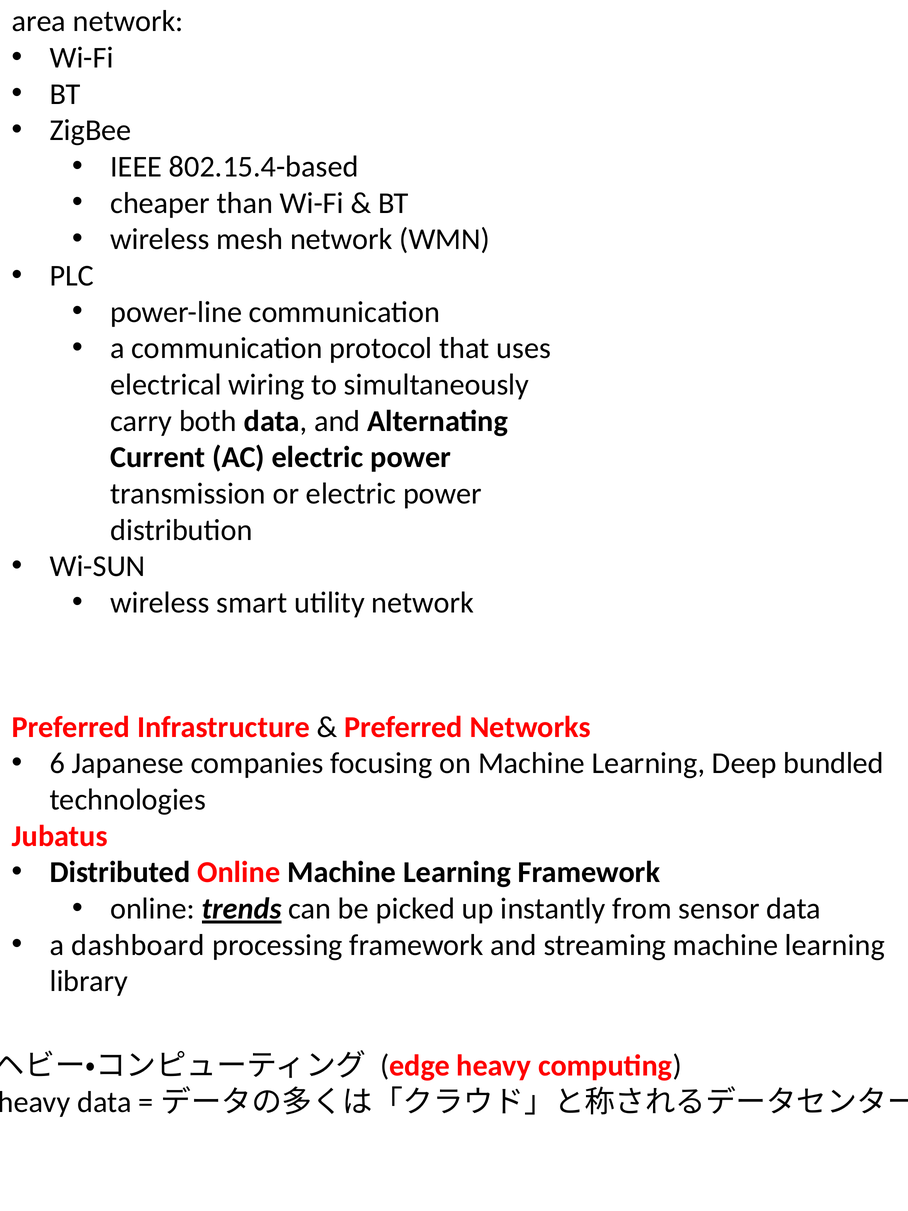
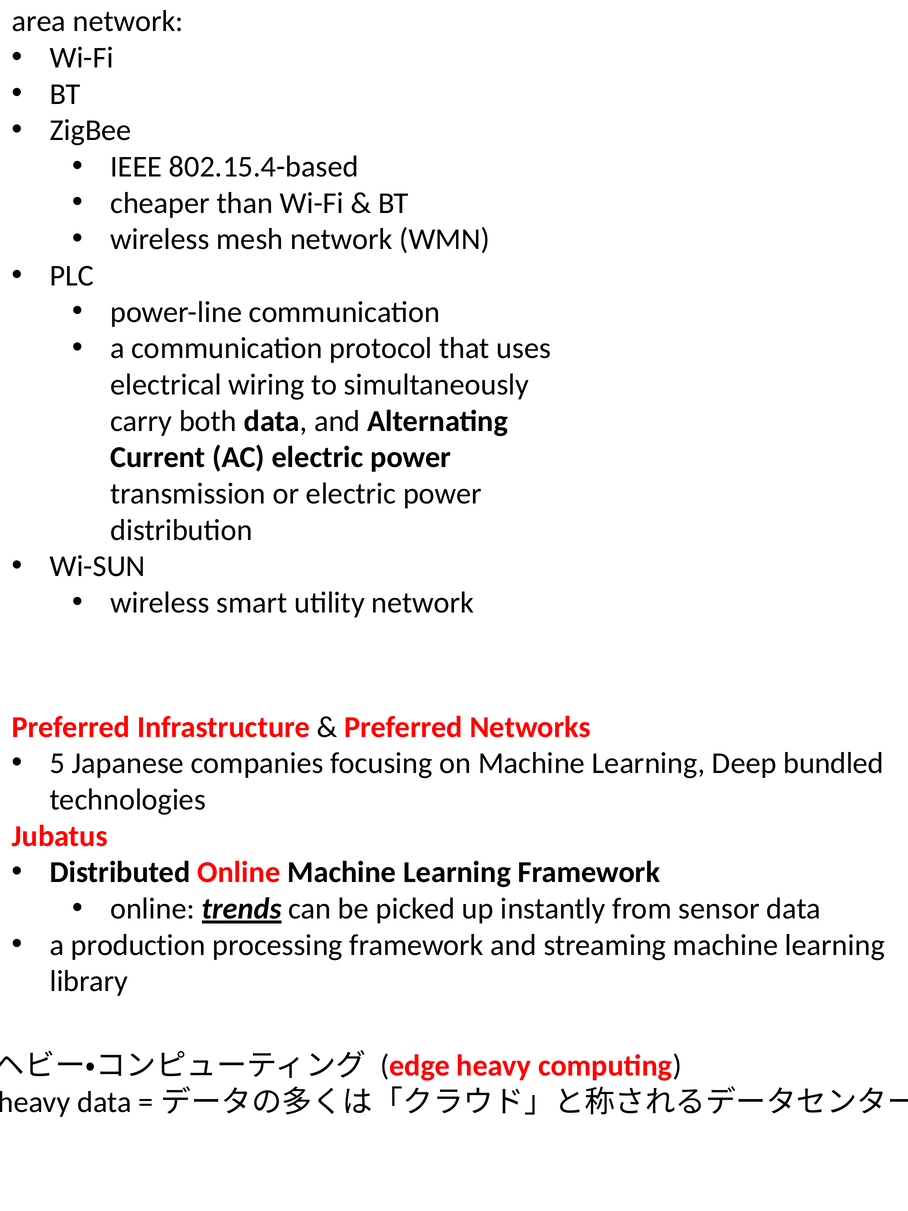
6: 6 -> 5
dashboard: dashboard -> production
